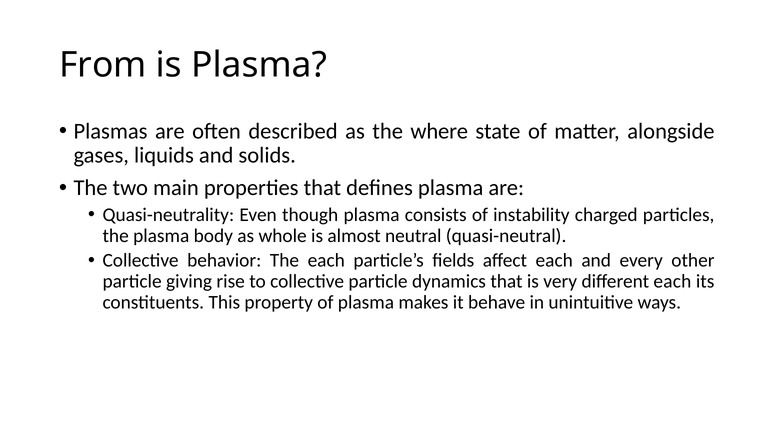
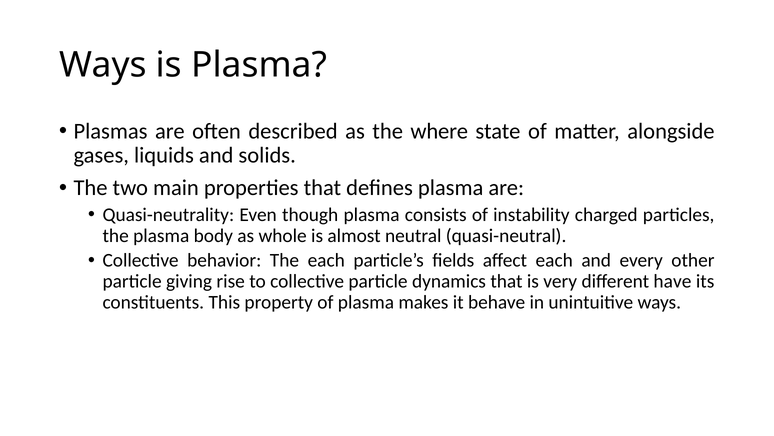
From at (103, 65): From -> Ways
different each: each -> have
